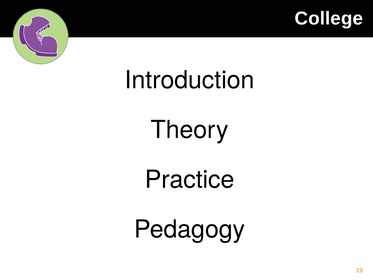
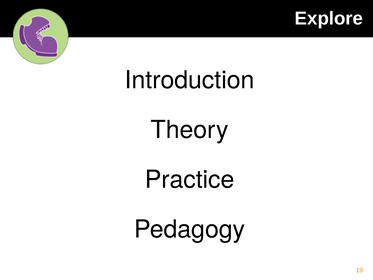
College: College -> Explore
